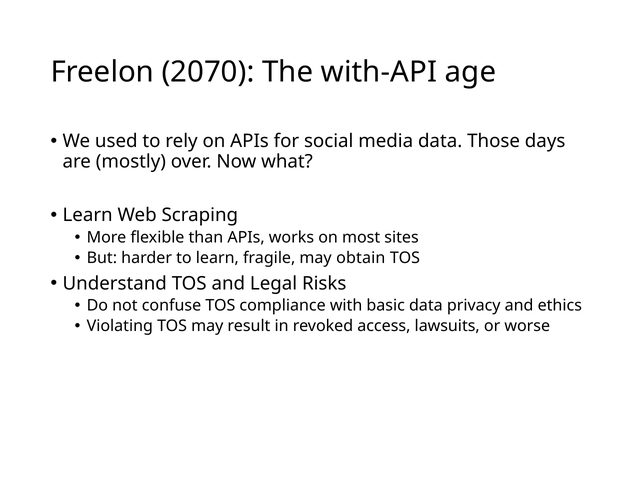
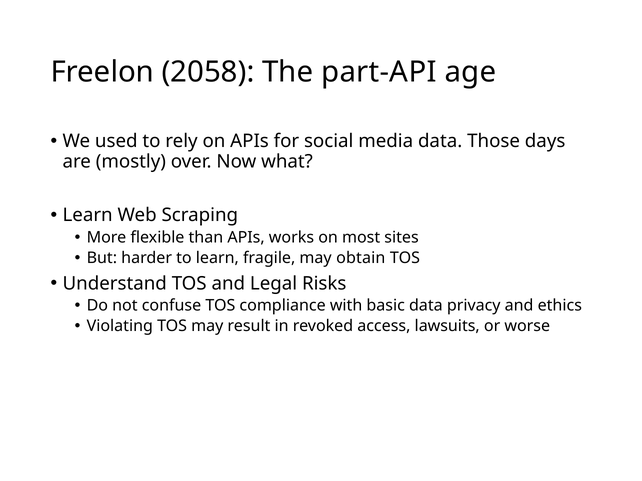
2070: 2070 -> 2058
with-API: with-API -> part-API
